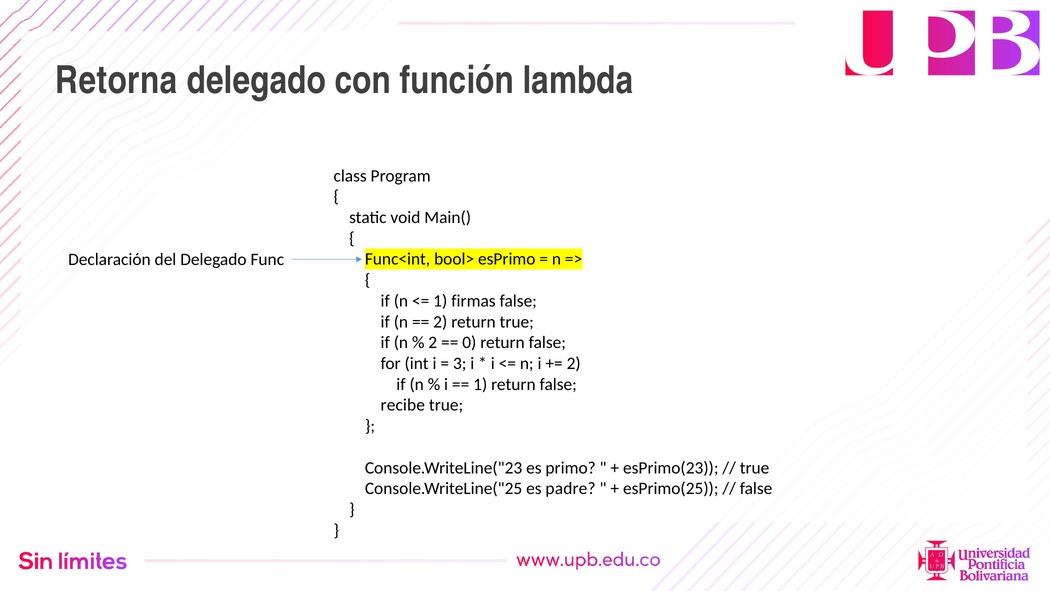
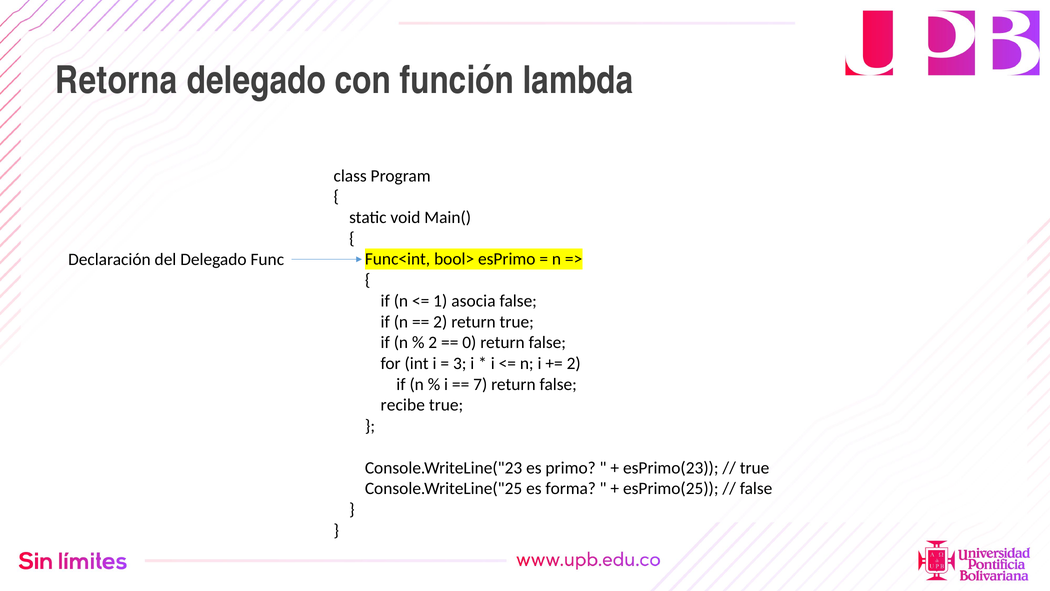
firmas: firmas -> asocia
1 at (480, 384): 1 -> 7
padre: padre -> forma
